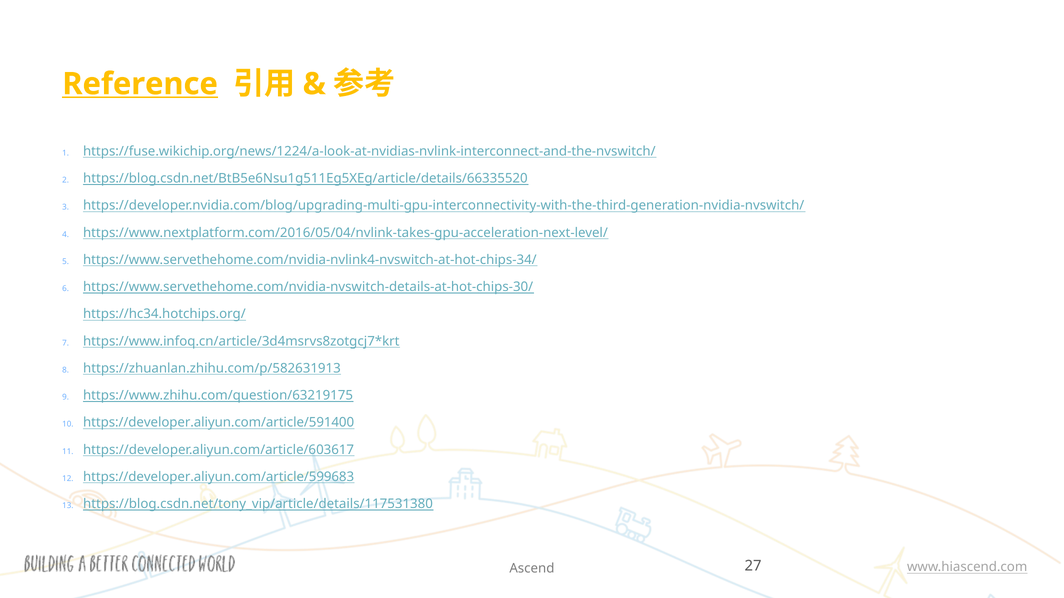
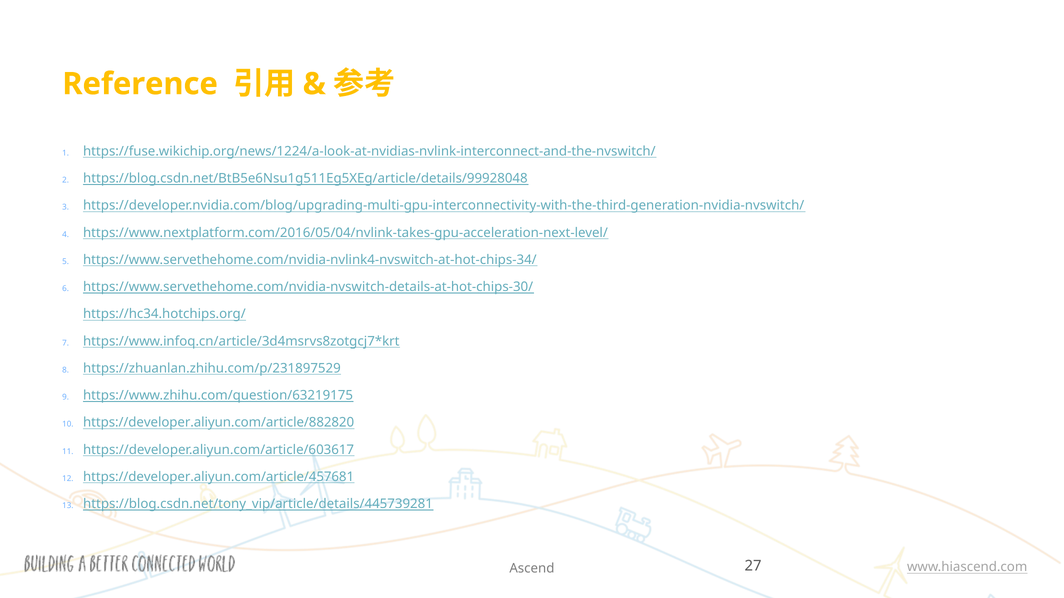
Reference underline: present -> none
https://blog.csdn.net/BtB5e6Nsu1g511Eg5XEg/article/details/66335520: https://blog.csdn.net/BtB5e6Nsu1g511Eg5XEg/article/details/66335520 -> https://blog.csdn.net/BtB5e6Nsu1g511Eg5XEg/article/details/99928048
https://zhuanlan.zhihu.com/p/582631913: https://zhuanlan.zhihu.com/p/582631913 -> https://zhuanlan.zhihu.com/p/231897529
https://developer.aliyun.com/article/591400: https://developer.aliyun.com/article/591400 -> https://developer.aliyun.com/article/882820
https://developer.aliyun.com/article/599683: https://developer.aliyun.com/article/599683 -> https://developer.aliyun.com/article/457681
https://blog.csdn.net/tony_vip/article/details/117531380: https://blog.csdn.net/tony_vip/article/details/117531380 -> https://blog.csdn.net/tony_vip/article/details/445739281
